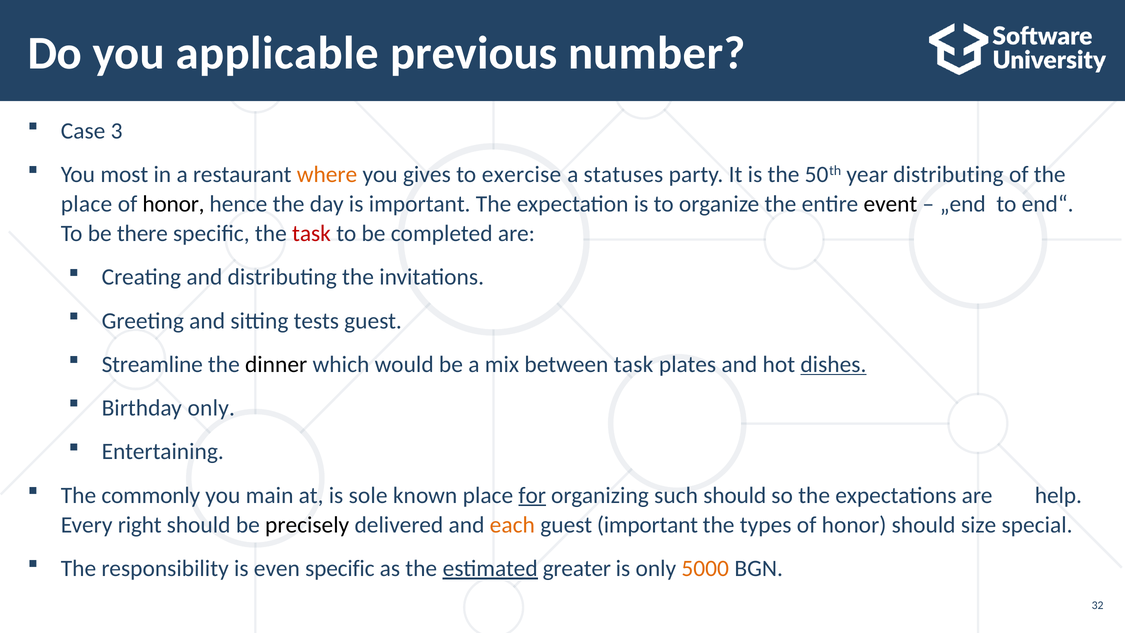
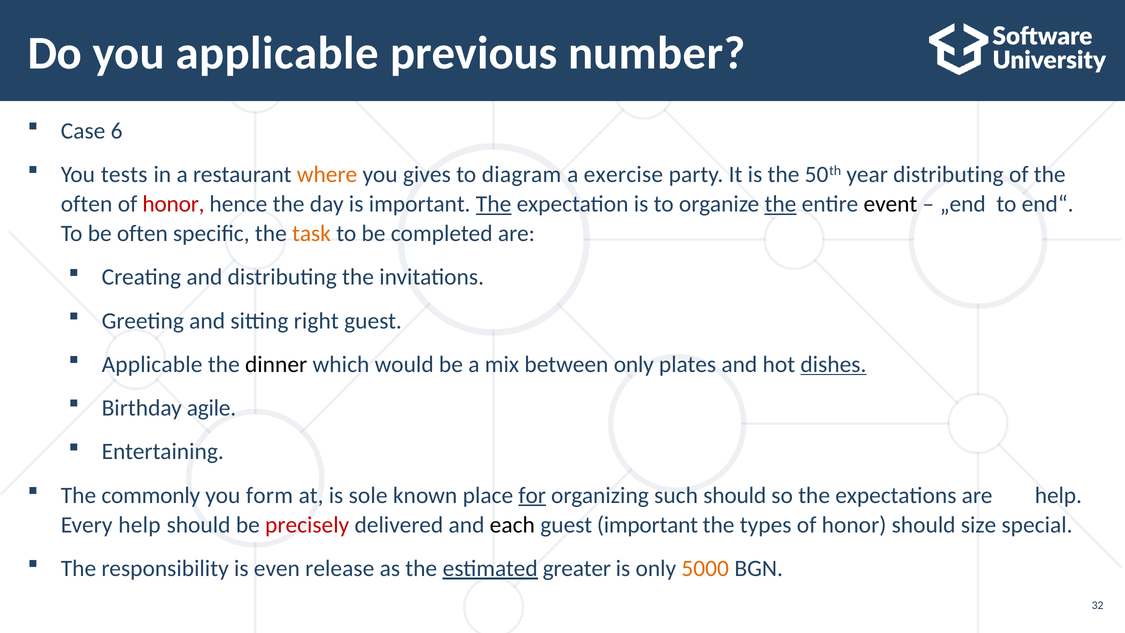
3: 3 -> 6
most: most -> tests
exercise: exercise -> diagram
statuses: statuses -> exercise
place at (87, 204): place -> often
honor at (174, 204) colour: black -> red
The at (494, 204) underline: none -> present
the at (780, 204) underline: none -> present
be there: there -> often
task at (311, 233) colour: red -> orange
tests: tests -> right
Streamline at (152, 364): Streamline -> Applicable
between task: task -> only
Birthday only: only -> agile
main: main -> form
Every right: right -> help
precisely colour: black -> red
each colour: orange -> black
even specific: specific -> release
